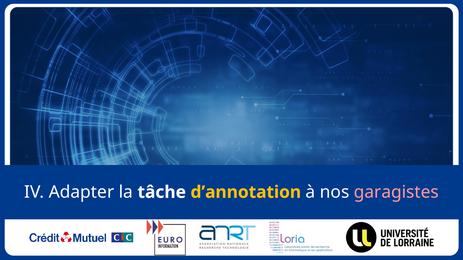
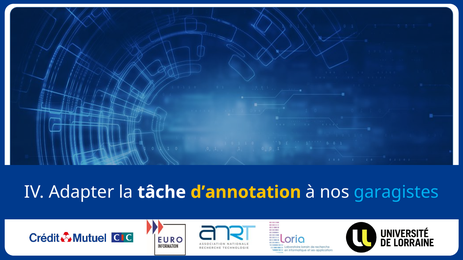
garagistes colour: pink -> light blue
